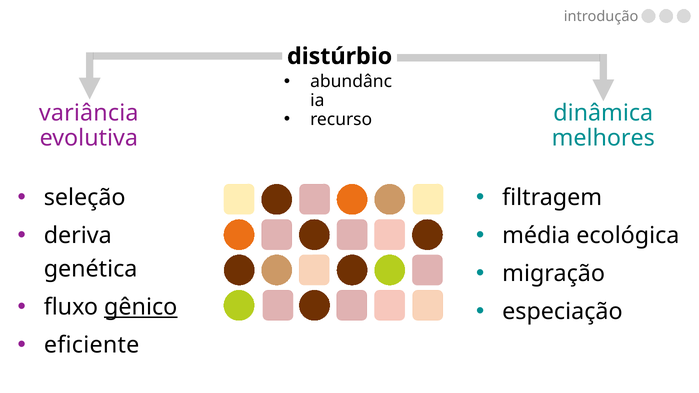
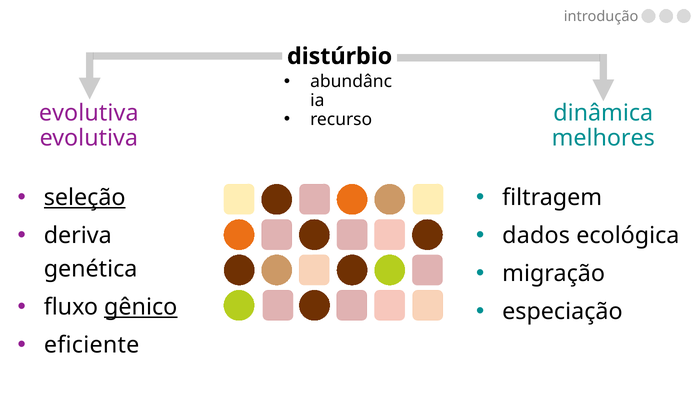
variância at (89, 113): variância -> evolutiva
seleção underline: none -> present
média: média -> dados
